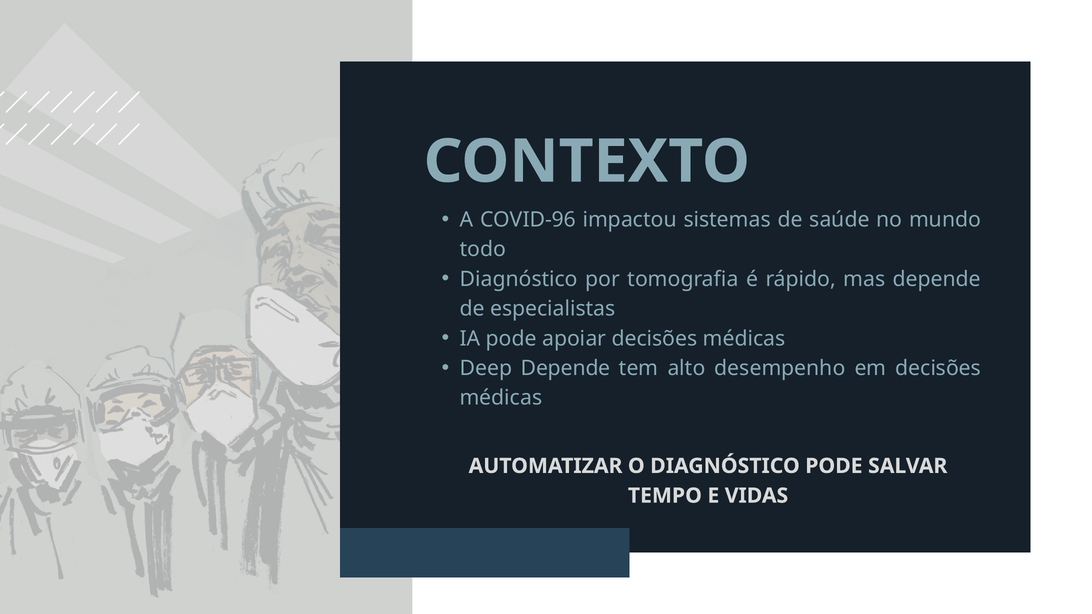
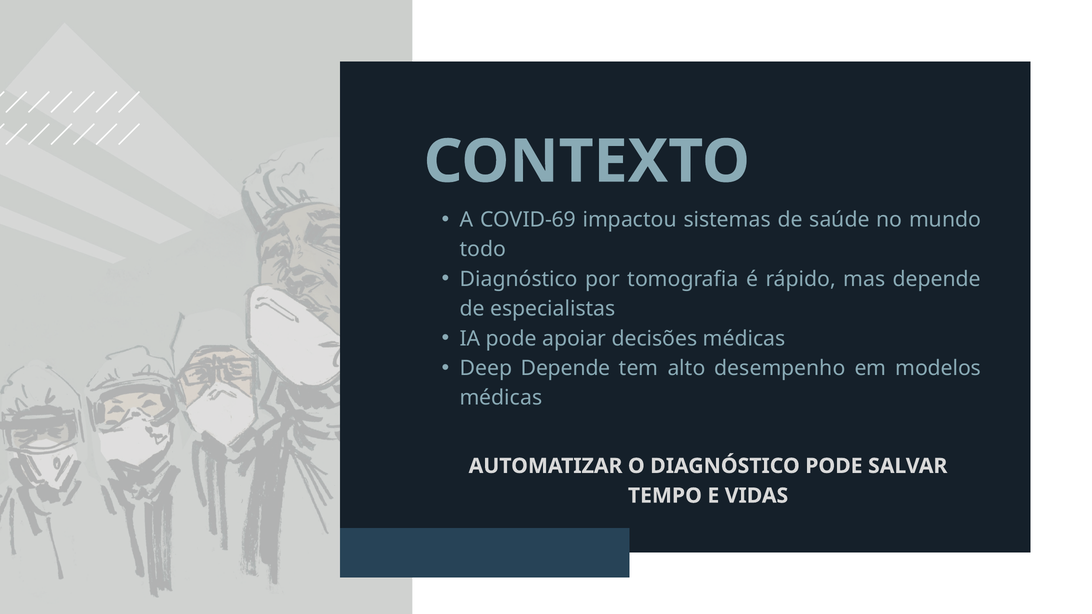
COVID-96: COVID-96 -> COVID-69
em decisões: decisões -> modelos
